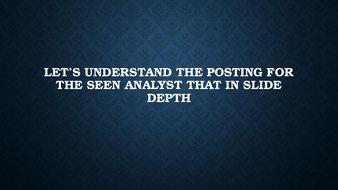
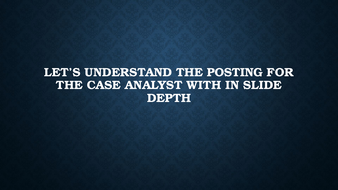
SEEN: SEEN -> CASE
THAT: THAT -> WITH
